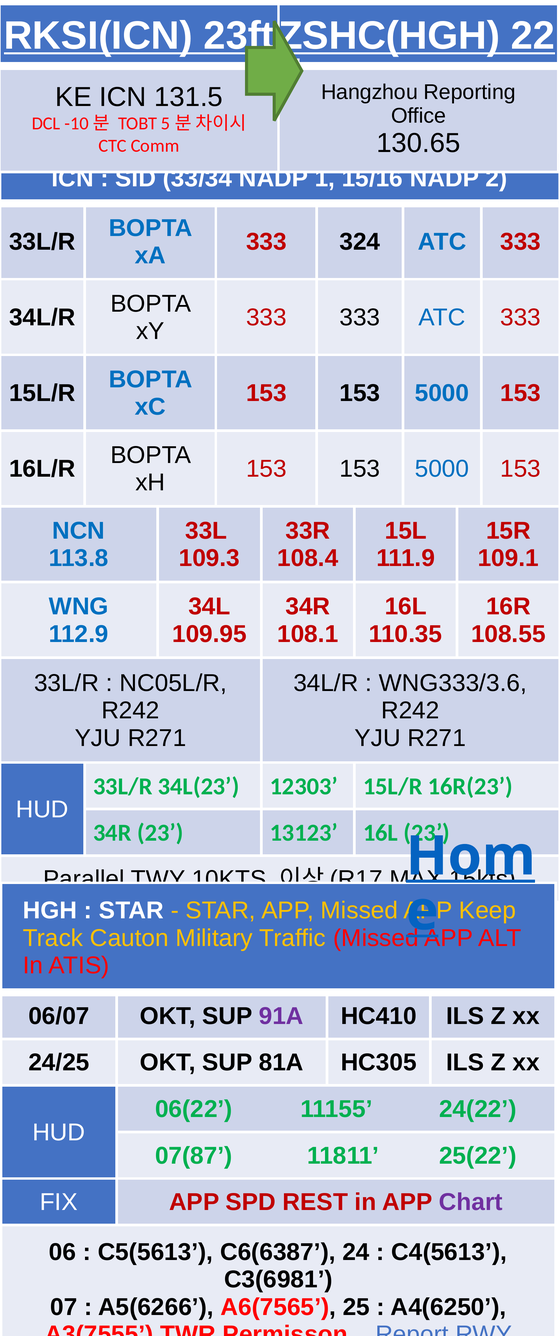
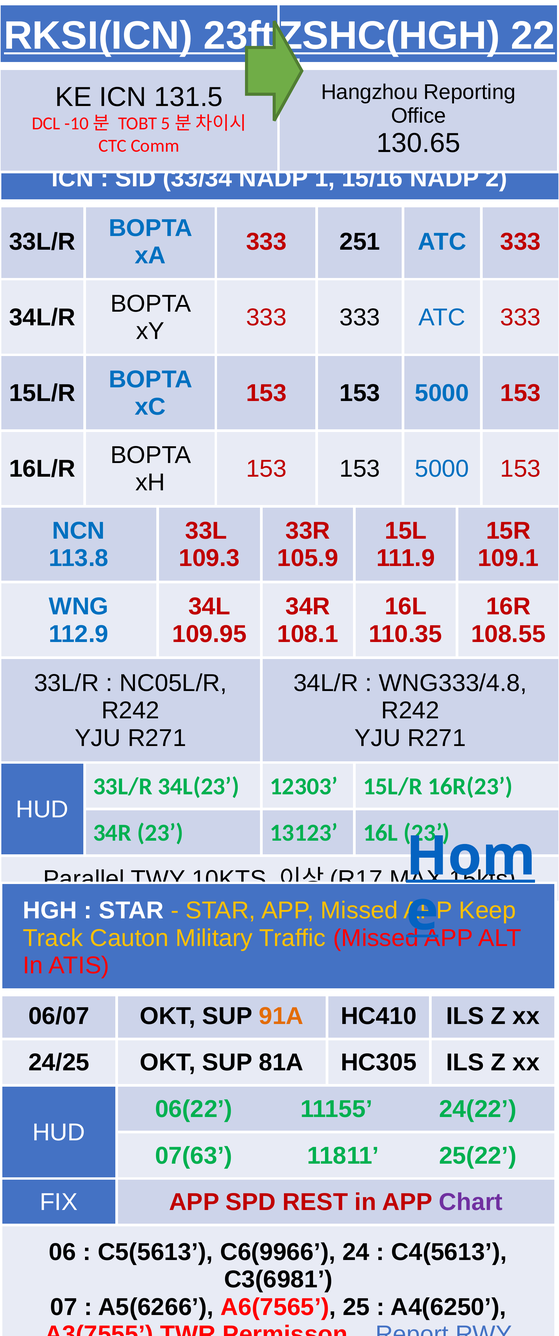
324: 324 -> 251
108.4: 108.4 -> 105.9
WNG333/3.6: WNG333/3.6 -> WNG333/4.8
91A colour: purple -> orange
07(87: 07(87 -> 07(63
C6(6387: C6(6387 -> C6(9966
